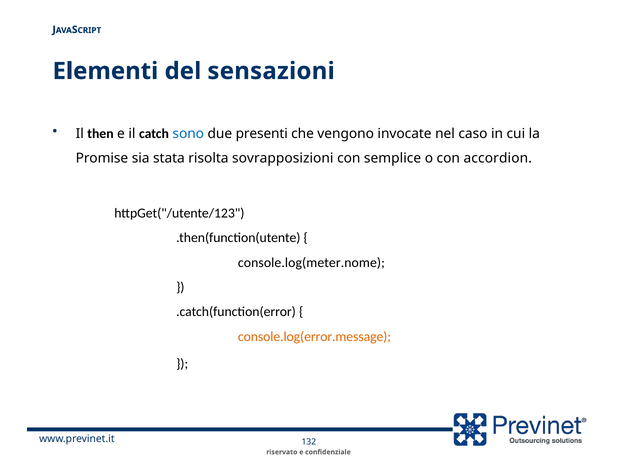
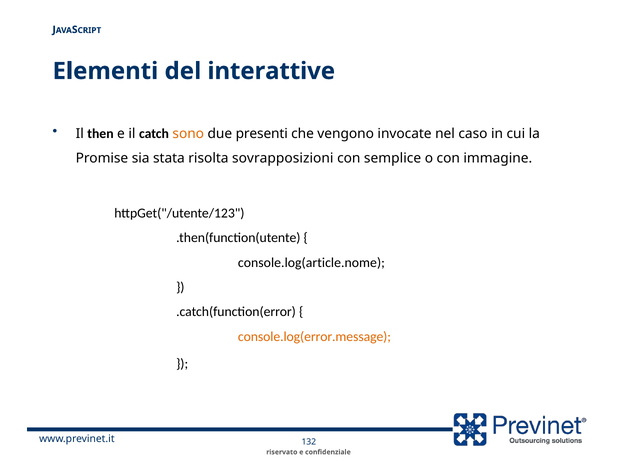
sensazioni: sensazioni -> interattive
sono colour: blue -> orange
accordion: accordion -> immagine
console.log(meter.nome: console.log(meter.nome -> console.log(article.nome
